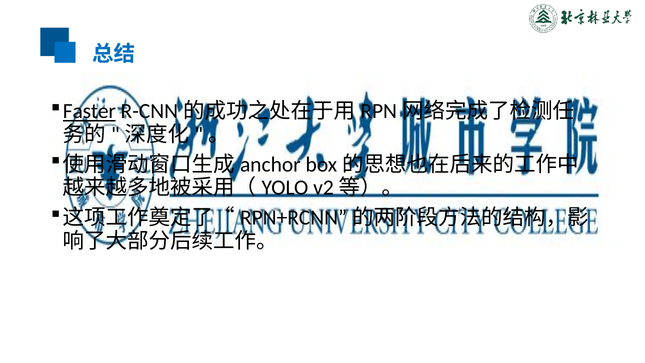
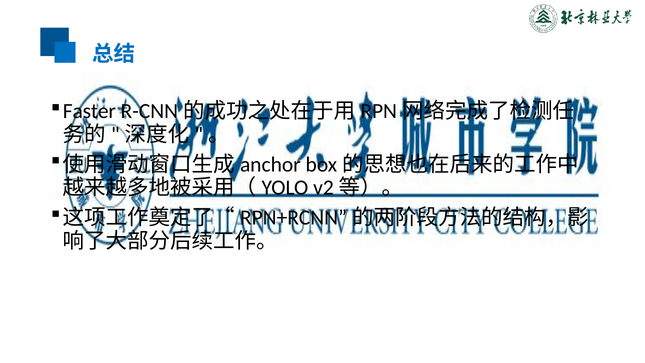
Faster underline: present -> none
